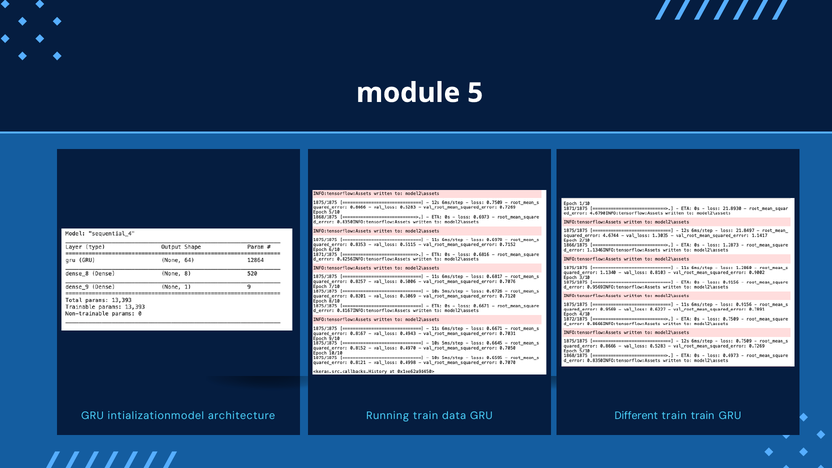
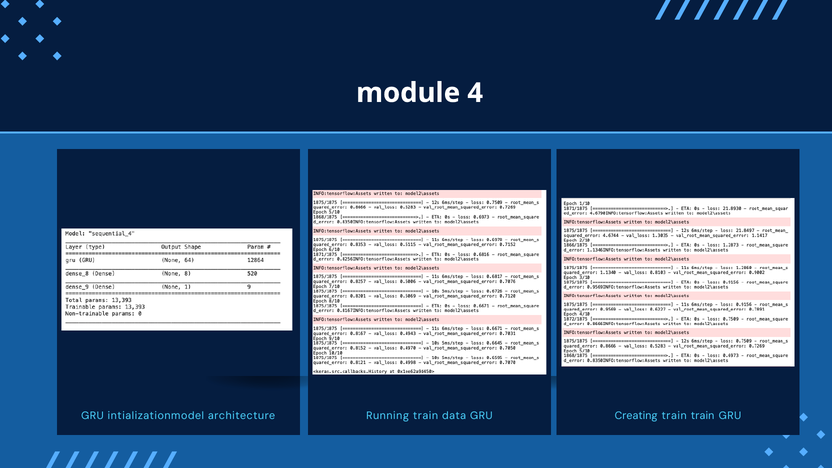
5: 5 -> 4
Different: Different -> Creating
